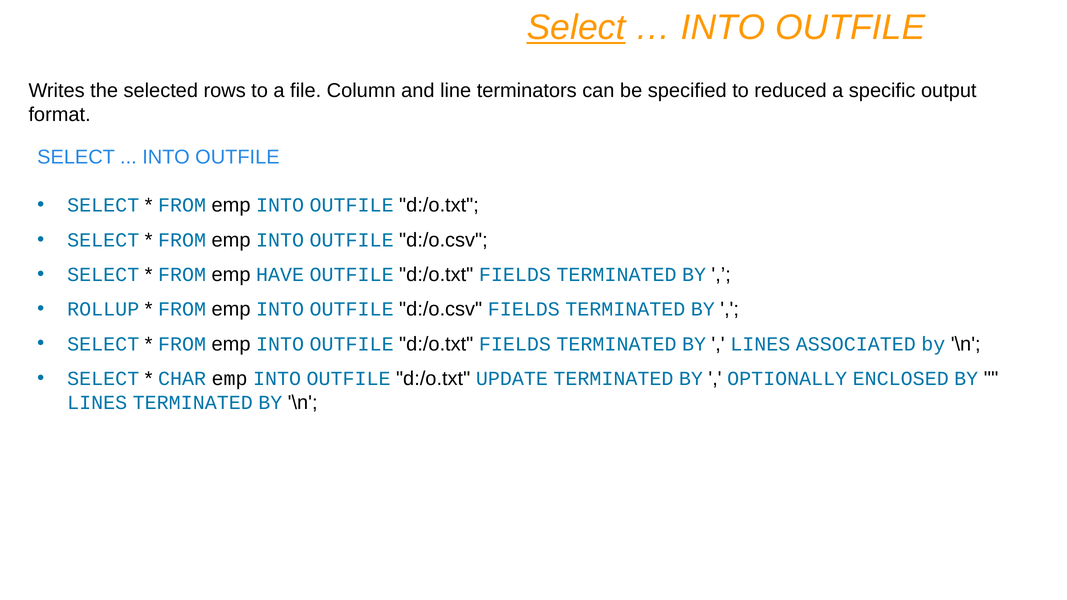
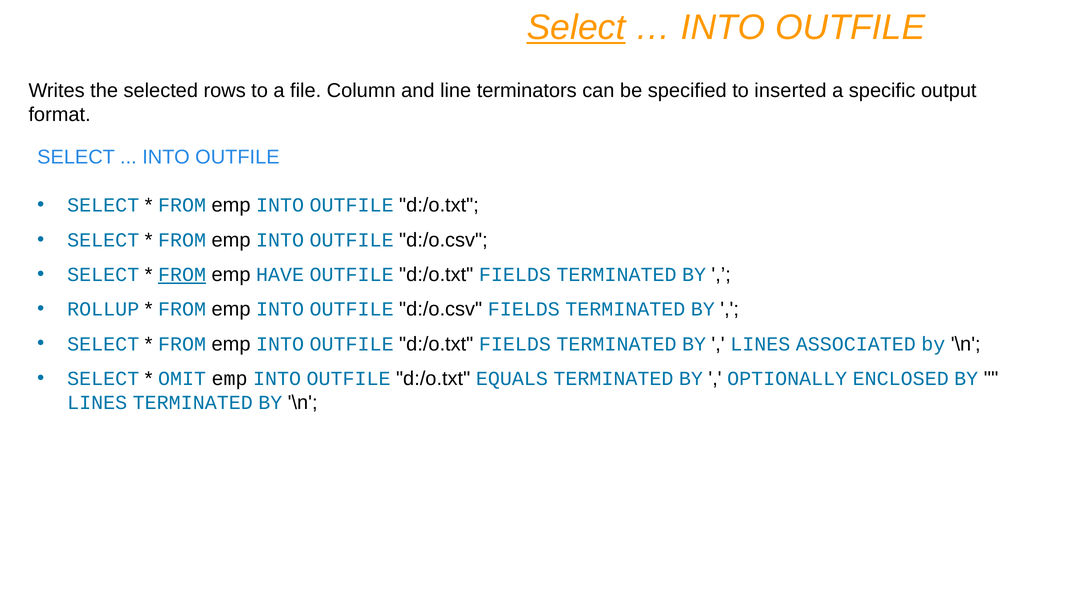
reduced: reduced -> inserted
FROM at (182, 275) underline: none -> present
CHAR: CHAR -> OMIT
UPDATE: UPDATE -> EQUALS
